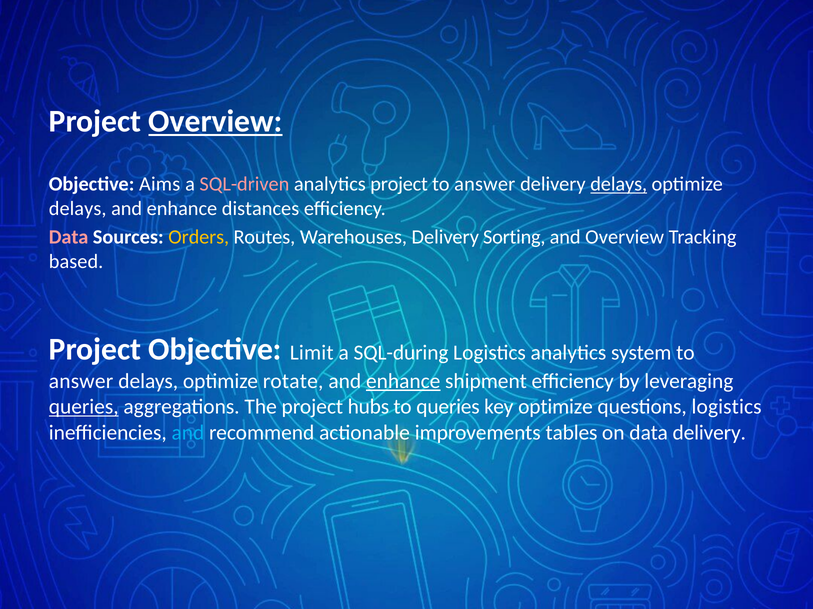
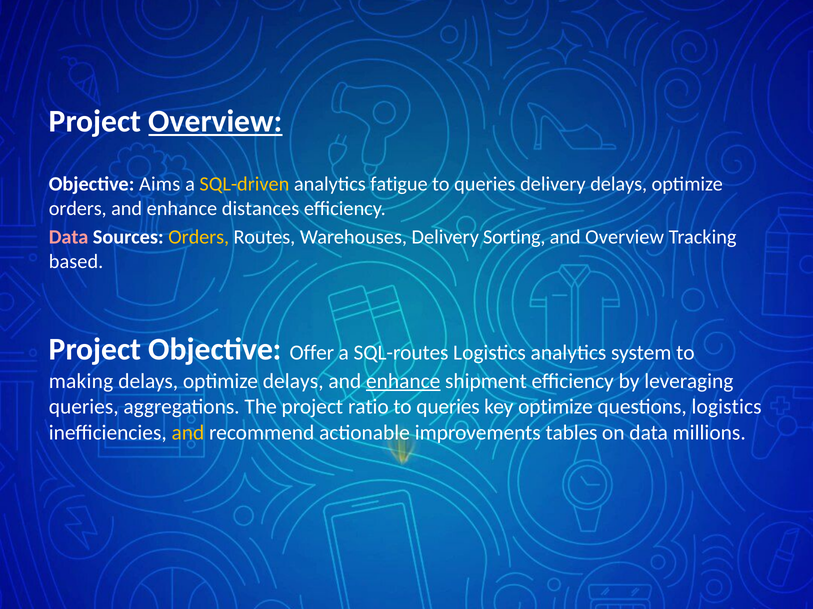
SQL-driven colour: pink -> yellow
analytics project: project -> fatigue
answer at (485, 184): answer -> queries
delays at (619, 184) underline: present -> none
delays at (78, 209): delays -> orders
Limit: Limit -> Offer
SQL-during: SQL-during -> SQL-routes
answer at (81, 382): answer -> making
optimize rotate: rotate -> delays
queries at (84, 407) underline: present -> none
hubs: hubs -> ratio
and at (188, 433) colour: light blue -> yellow
data delivery: delivery -> millions
